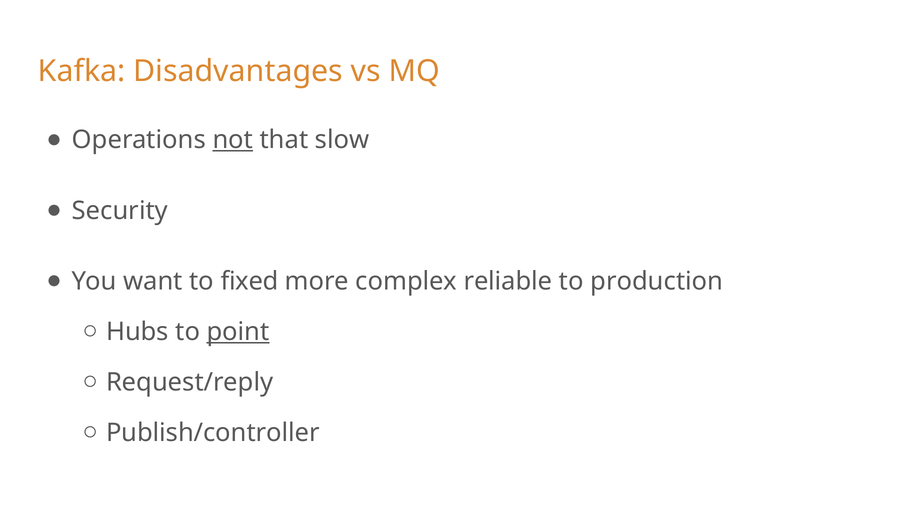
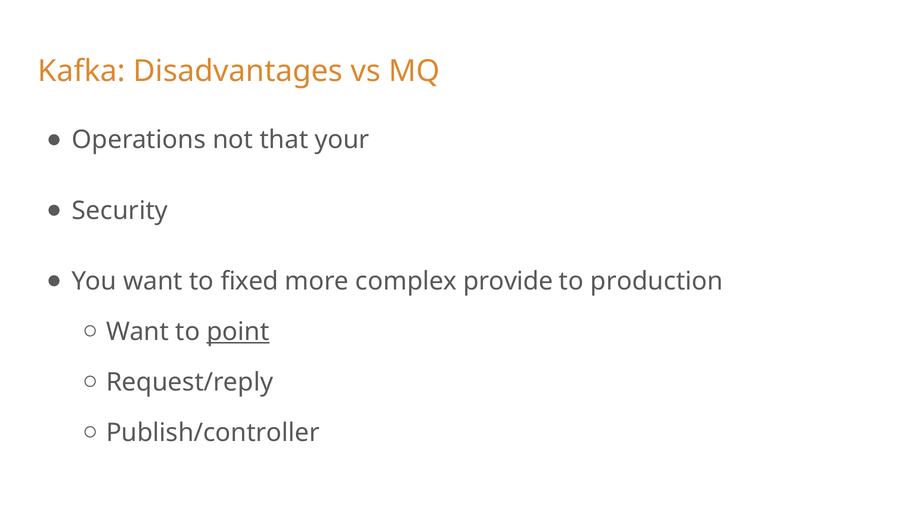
not underline: present -> none
slow: slow -> your
reliable: reliable -> provide
Hubs at (137, 332): Hubs -> Want
